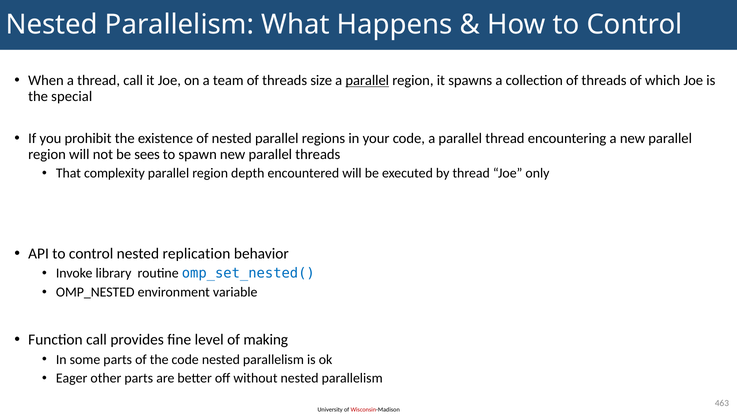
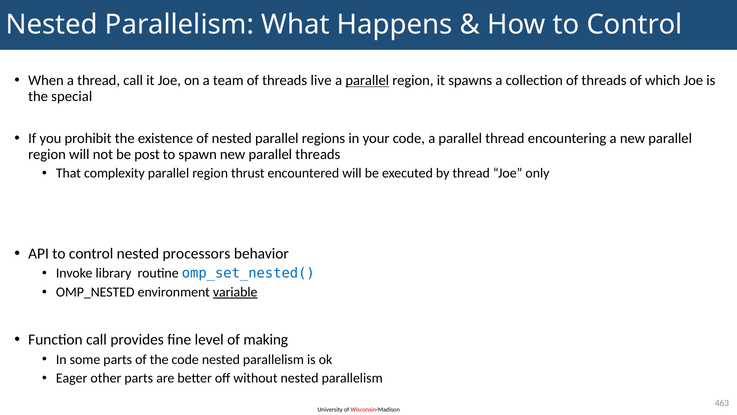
size: size -> live
sees: sees -> post
depth: depth -> thrust
replication: replication -> processors
variable underline: none -> present
